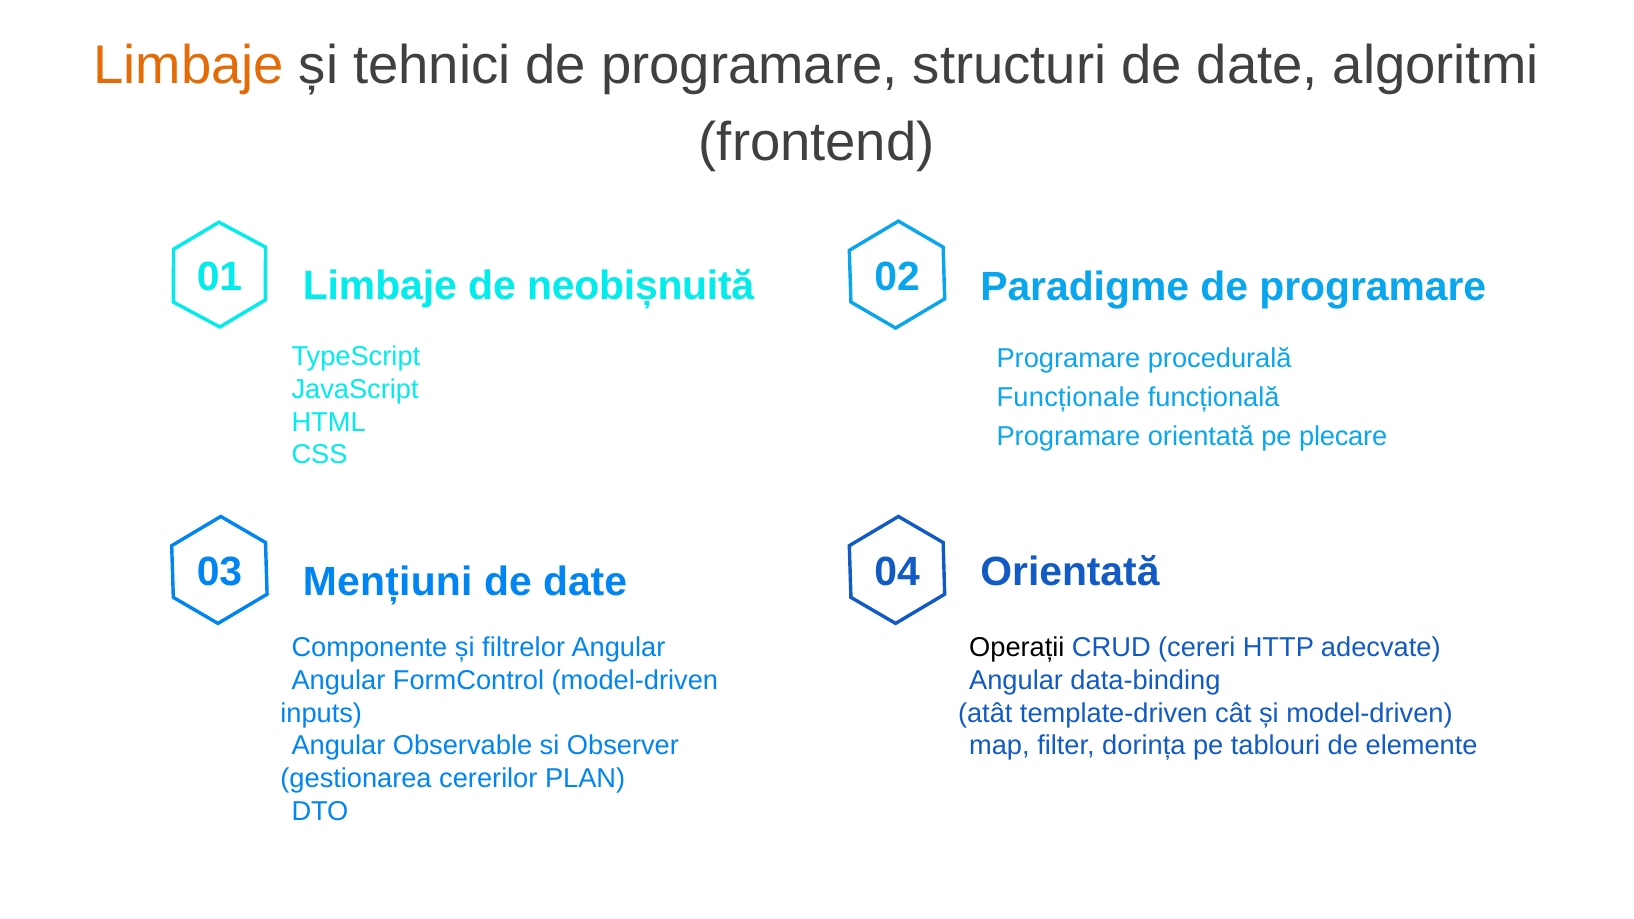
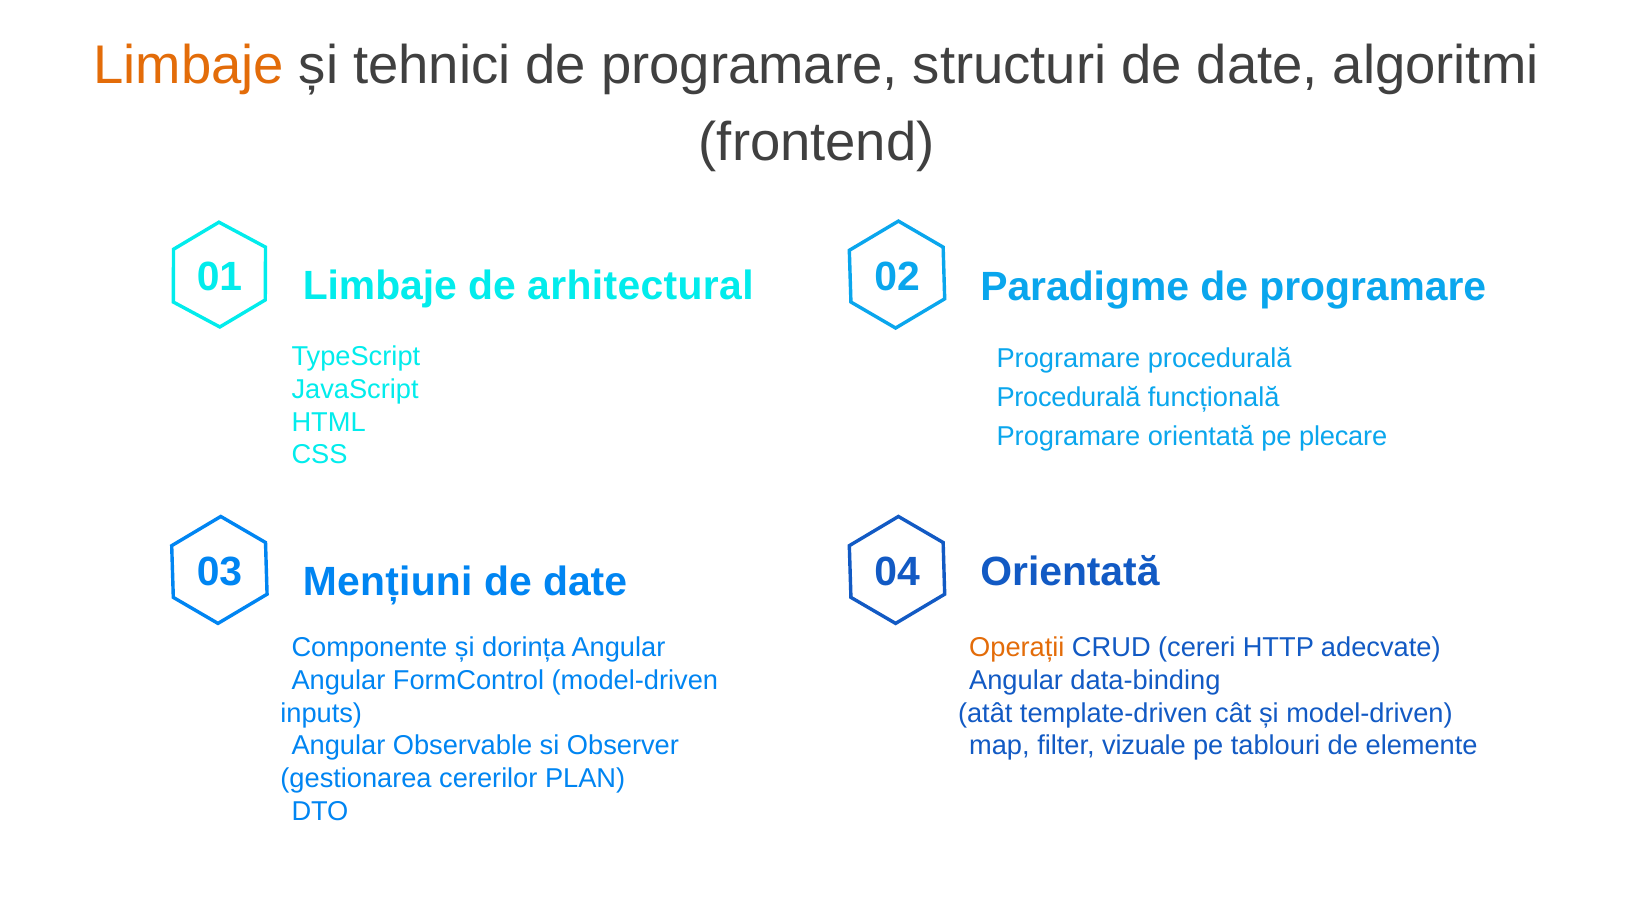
neobișnuită: neobișnuită -> arhitectural
Funcționale at (1068, 398): Funcționale -> Procedurală
filtrelor: filtrelor -> dorința
Operații colour: black -> orange
dorința: dorința -> vizuale
